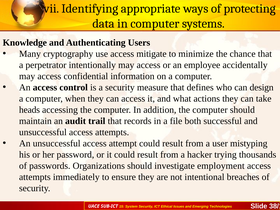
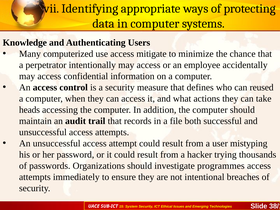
cryptography: cryptography -> computerized
design: design -> reused
employment: employment -> programmes
